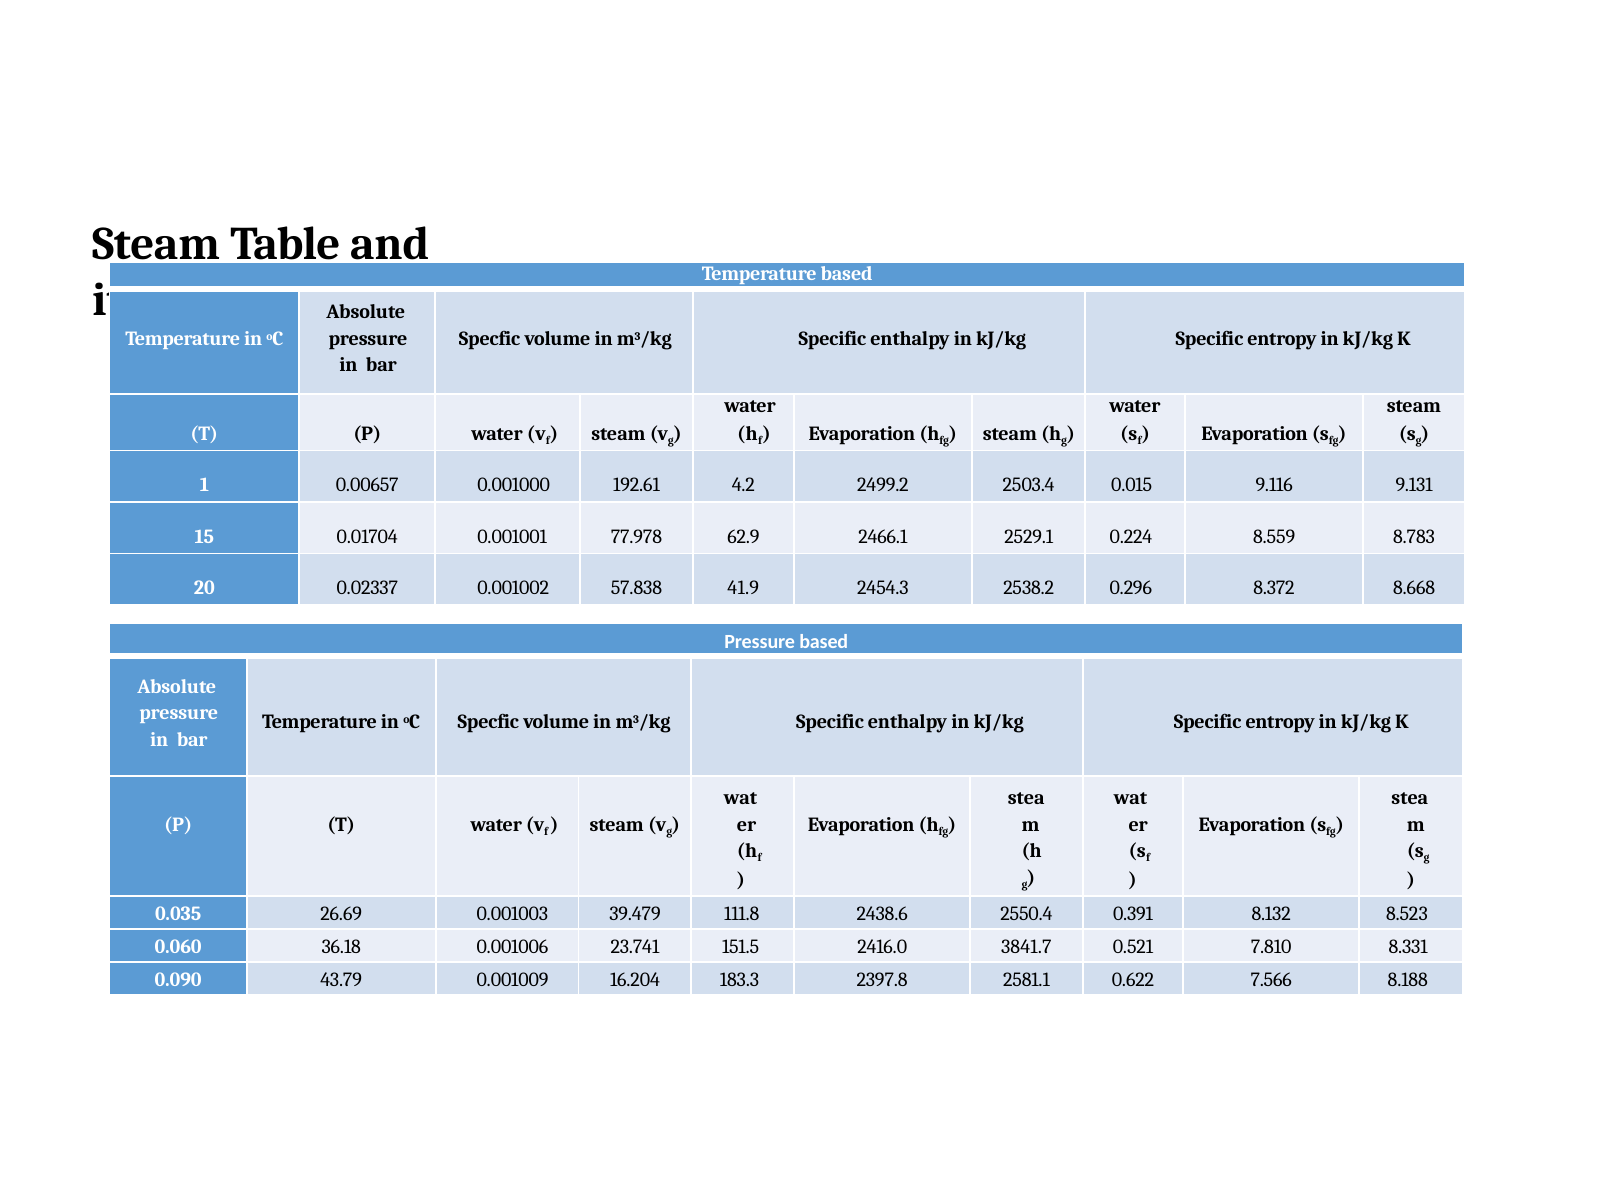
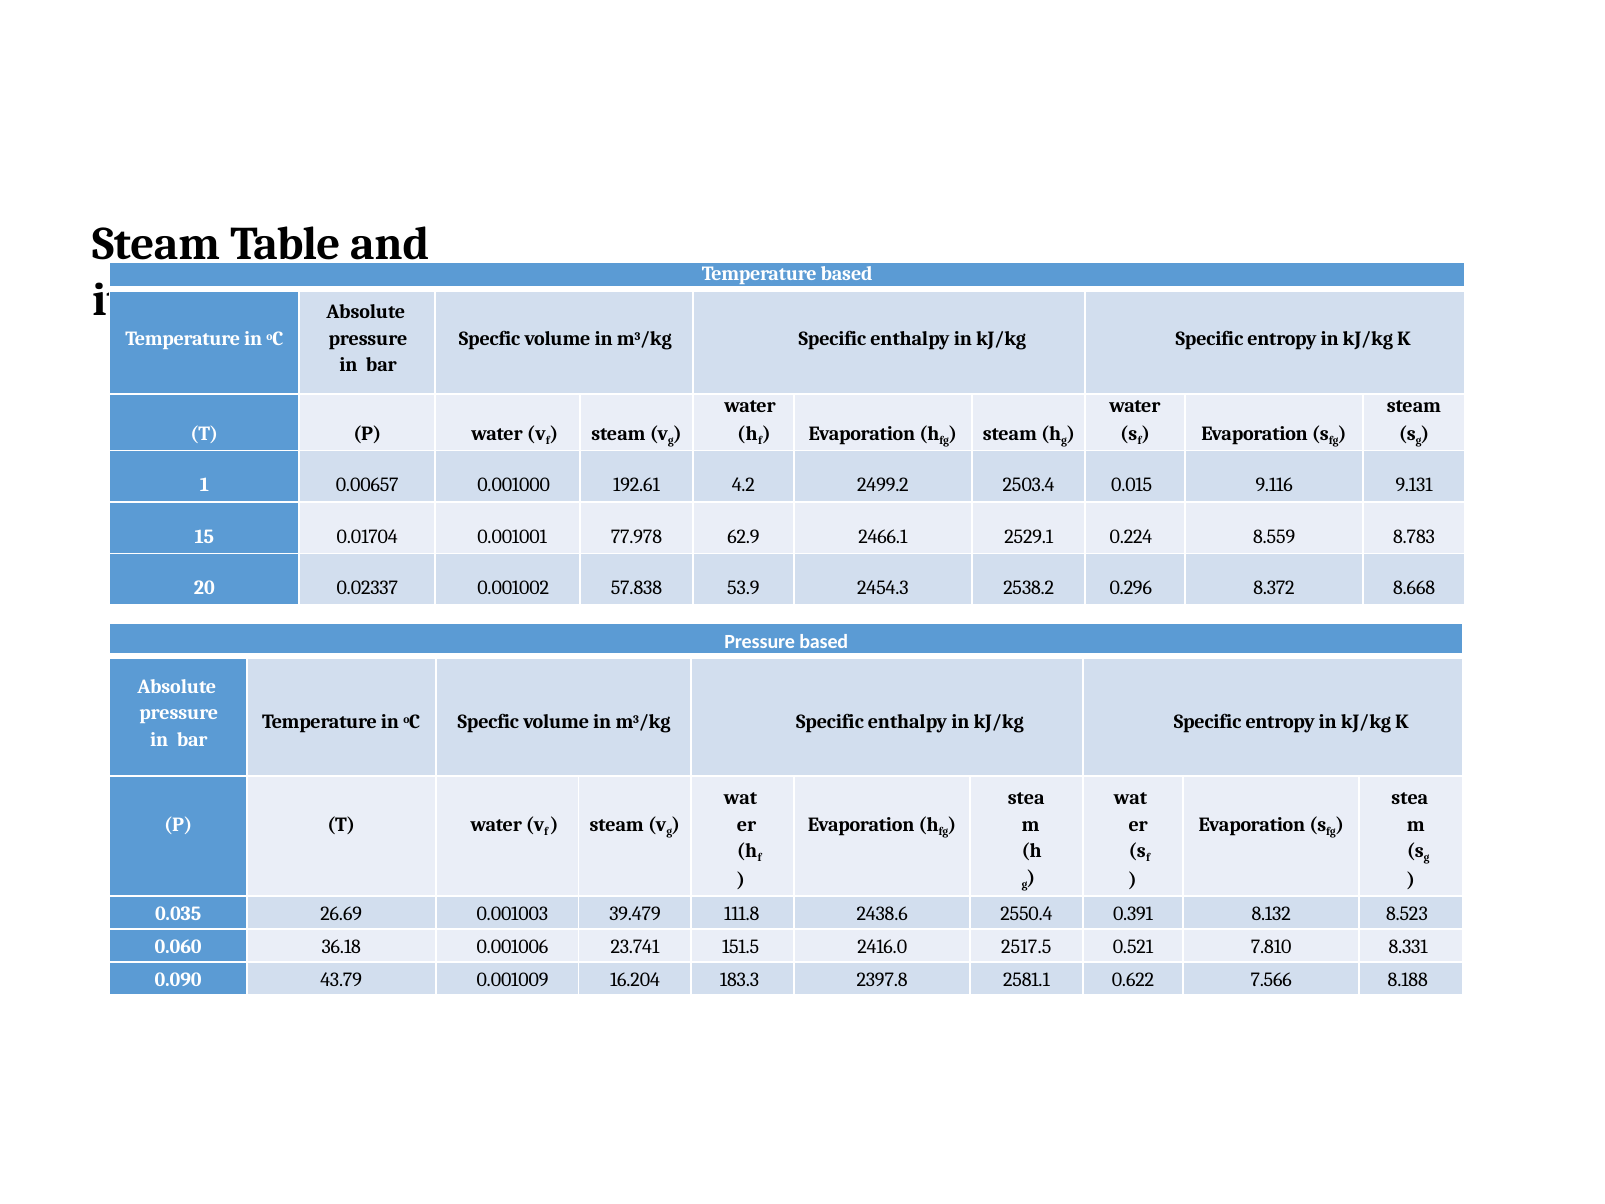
41.9: 41.9 -> 53.9
3841.7: 3841.7 -> 2517.5
